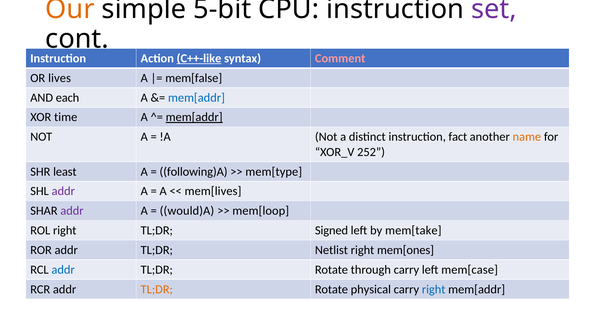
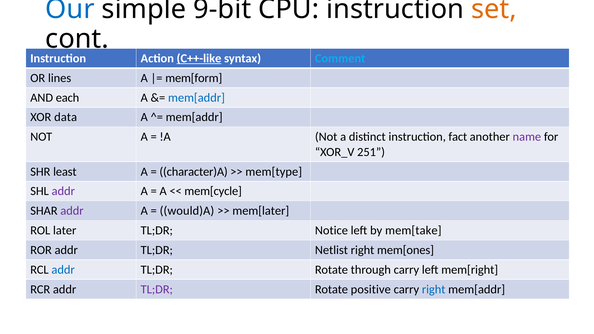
Our colour: orange -> blue
5-bit: 5-bit -> 9-bit
set colour: purple -> orange
Comment colour: pink -> light blue
lives: lives -> lines
mem[false: mem[false -> mem[form
time: time -> data
mem[addr at (194, 117) underline: present -> none
name colour: orange -> purple
252: 252 -> 251
following)A: following)A -> character)A
mem[lives: mem[lives -> mem[cycle
mem[loop: mem[loop -> mem[later
ROL right: right -> later
Signed: Signed -> Notice
mem[case: mem[case -> mem[right
TL;DR at (157, 289) colour: orange -> purple
physical: physical -> positive
